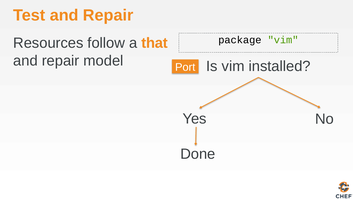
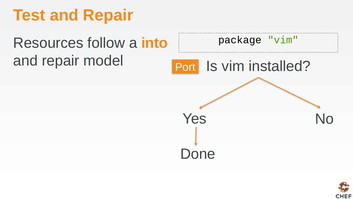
that: that -> into
